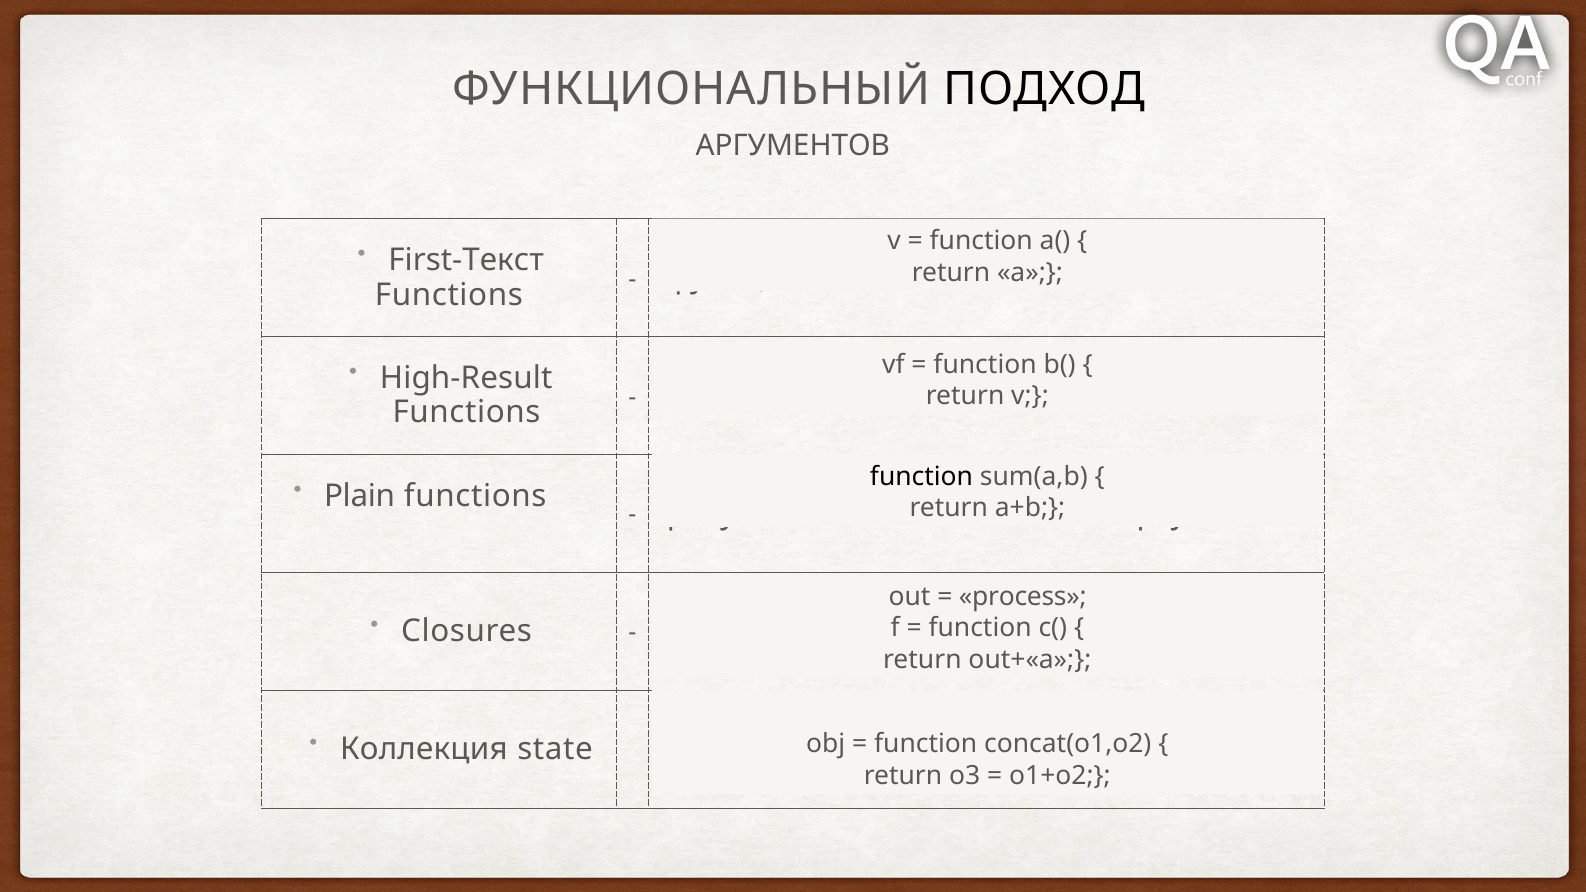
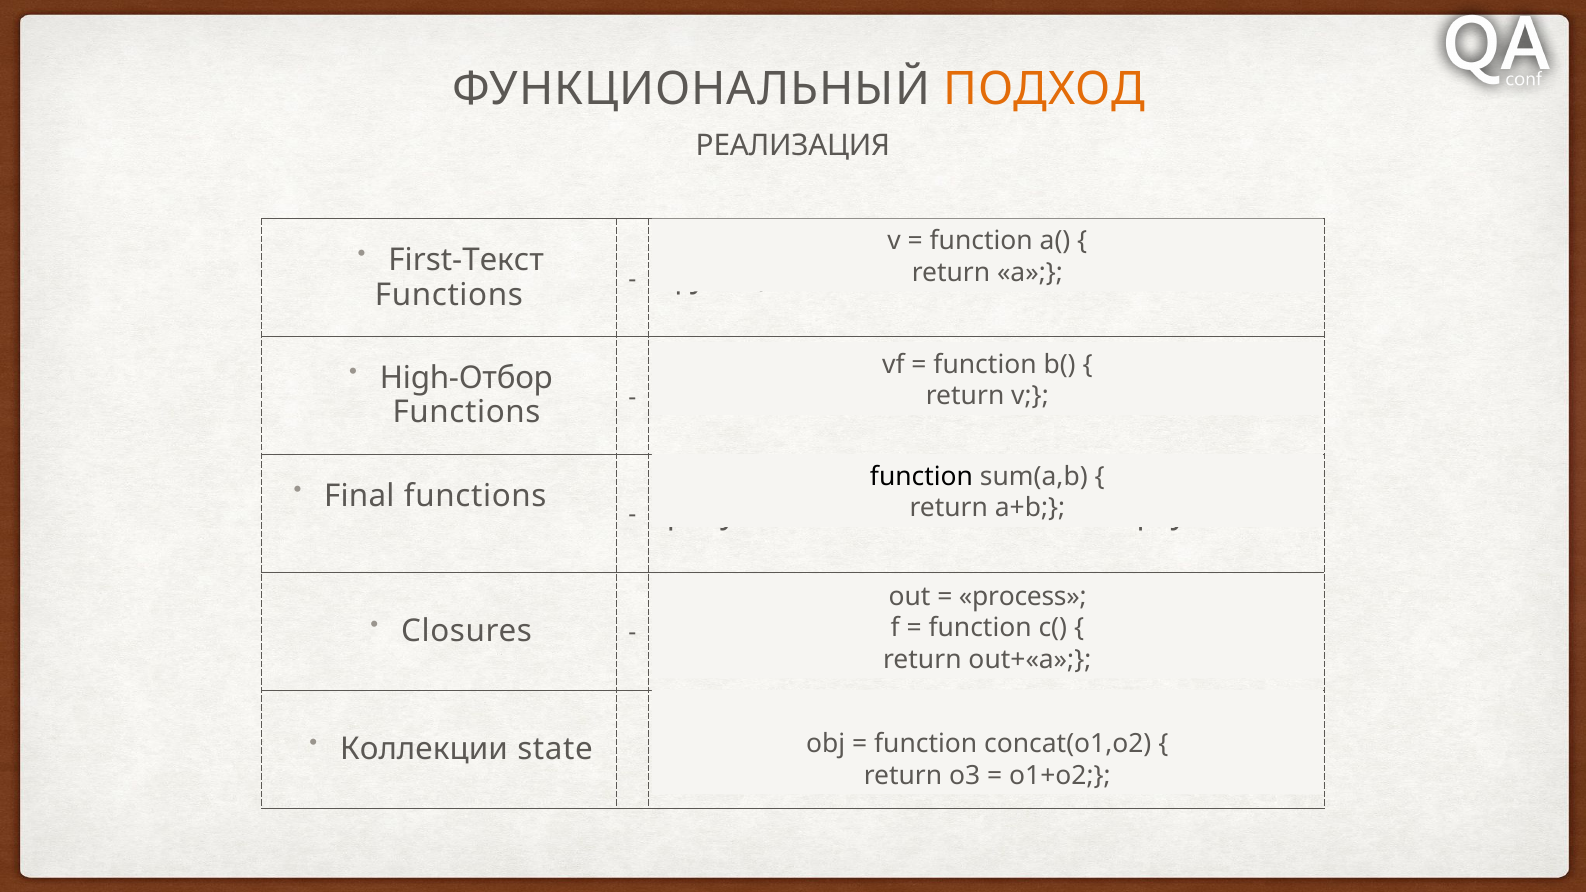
ПОДХОД colour: black -> orange
АРГУМЕНТОВ at (793, 145): АРГУМЕНТОВ -> РЕАЛИЗАЦИЯ
High-Result: High-Result -> High-Отбор
Plain: Plain -> Final
Коллекция: Коллекция -> Коллекции
